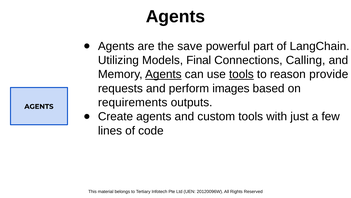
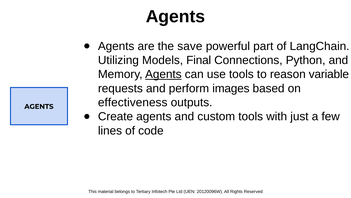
Calling: Calling -> Python
tools at (241, 74) underline: present -> none
provide: provide -> variable
requirements: requirements -> effectiveness
